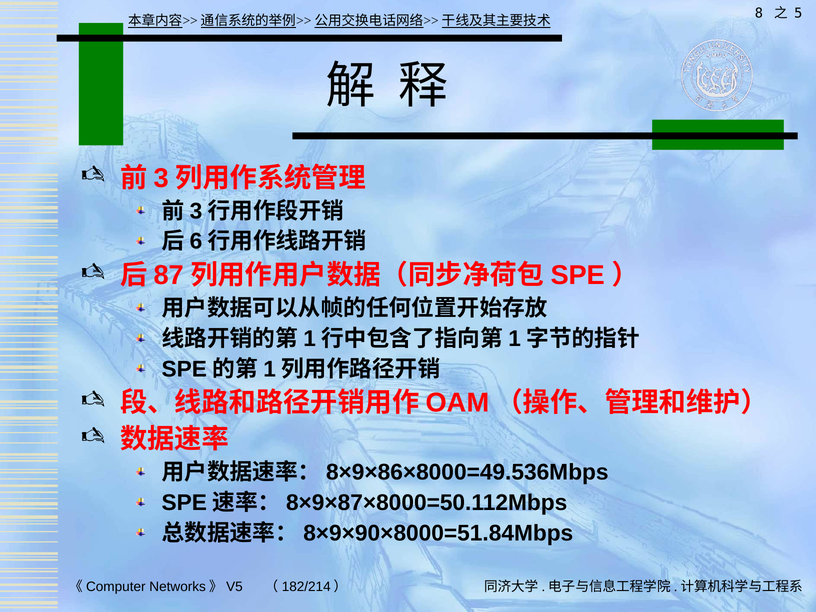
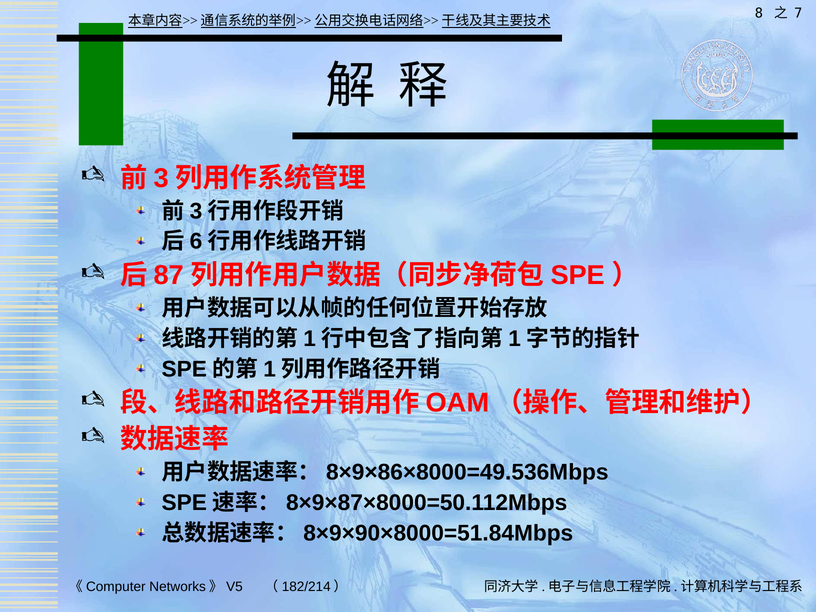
5: 5 -> 7
